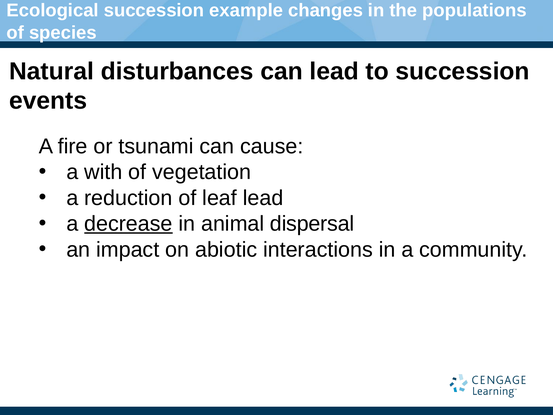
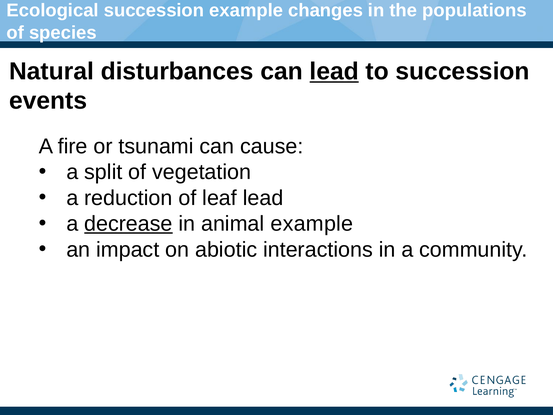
lead at (334, 71) underline: none -> present
with: with -> split
animal dispersal: dispersal -> example
